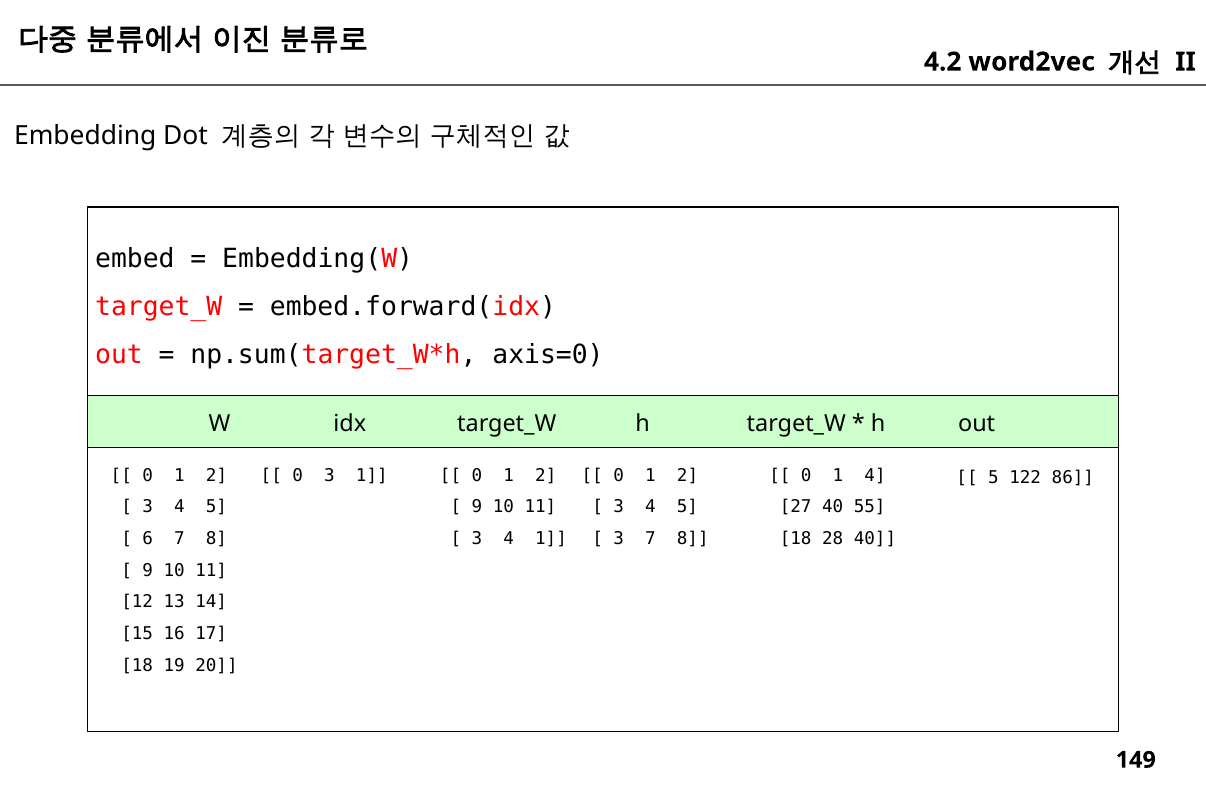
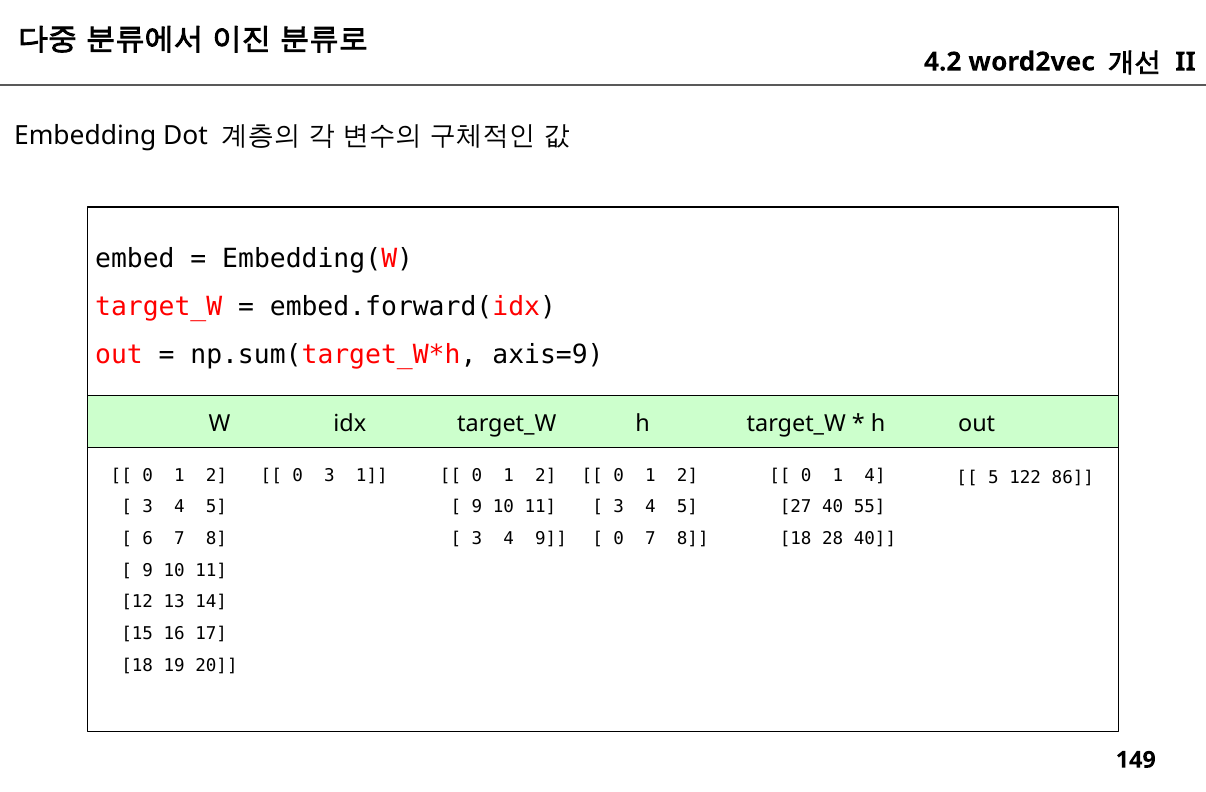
axis=0: axis=0 -> axis=9
4 1: 1 -> 9
3 at (619, 539): 3 -> 0
